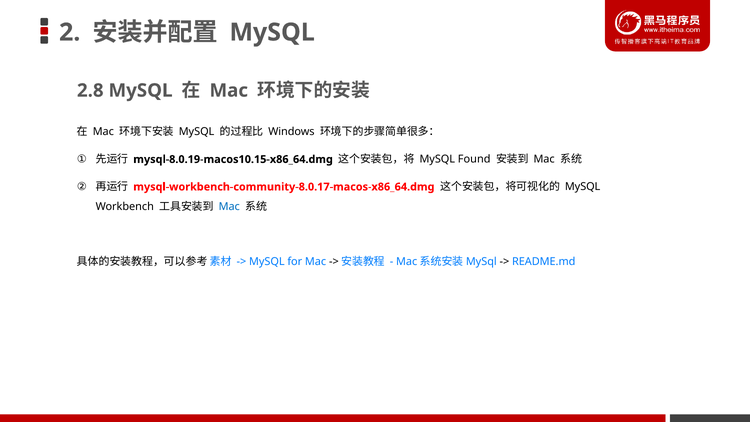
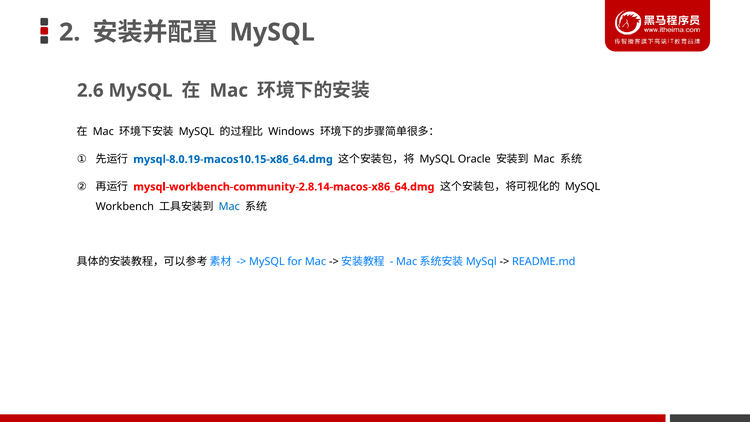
2.8: 2.8 -> 2.6
mysql-8.0.19-macos10.15-x86_64.dmg colour: black -> blue
Found: Found -> Oracle
mysql-workbench-community-8.0.17-macos-x86_64.dmg: mysql-workbench-community-8.0.17-macos-x86_64.dmg -> mysql-workbench-community-2.8.14-macos-x86_64.dmg
